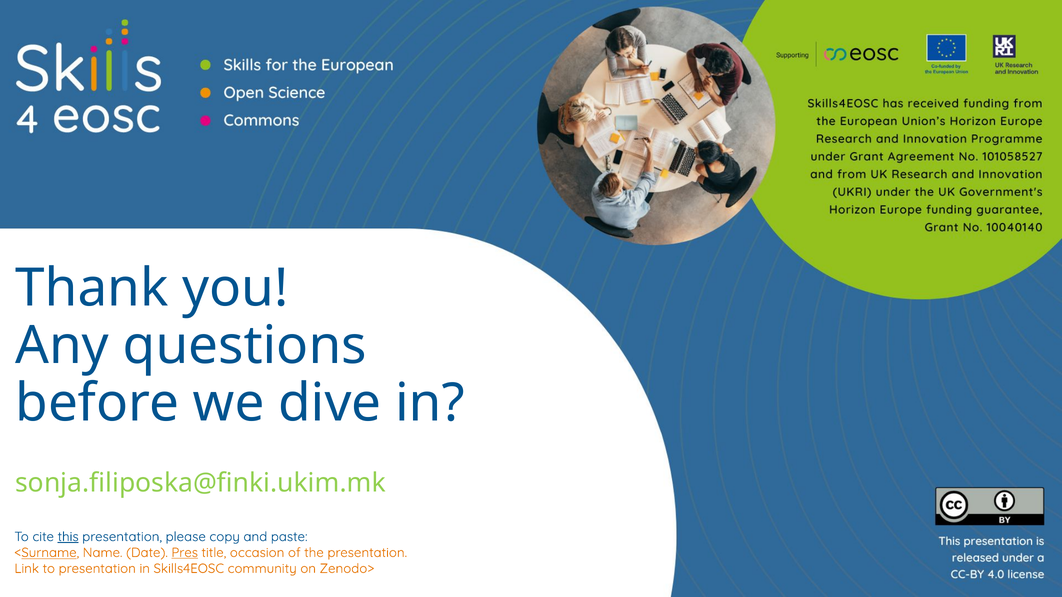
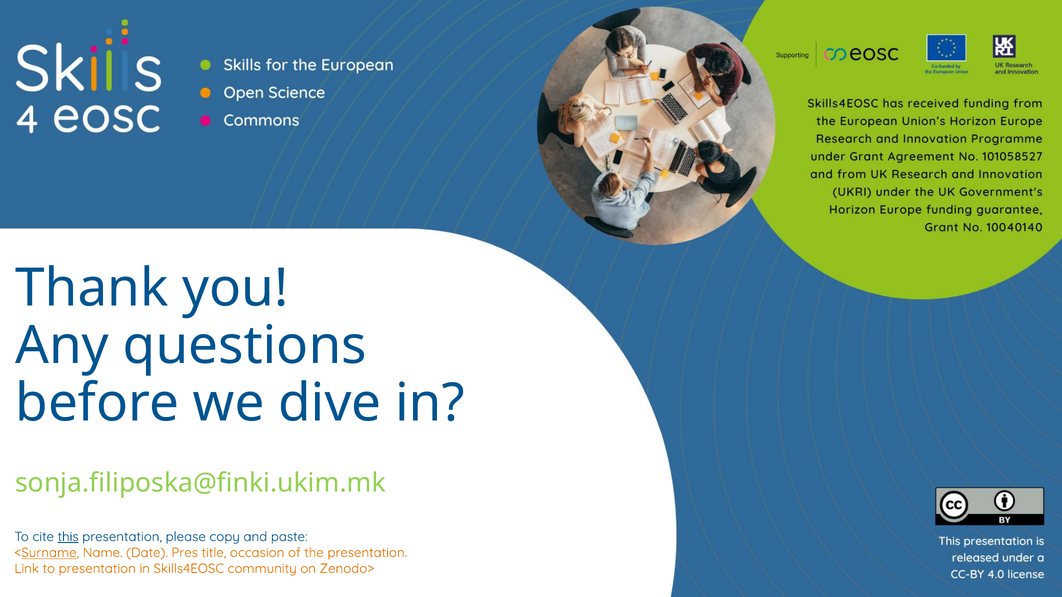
Pres underline: present -> none
